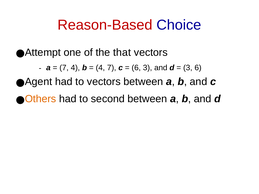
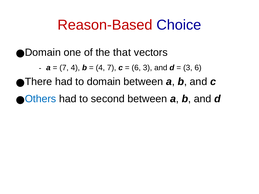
Attempt at (43, 52): Attempt -> Domain
Agent: Agent -> There
to vectors: vectors -> domain
Others colour: orange -> blue
